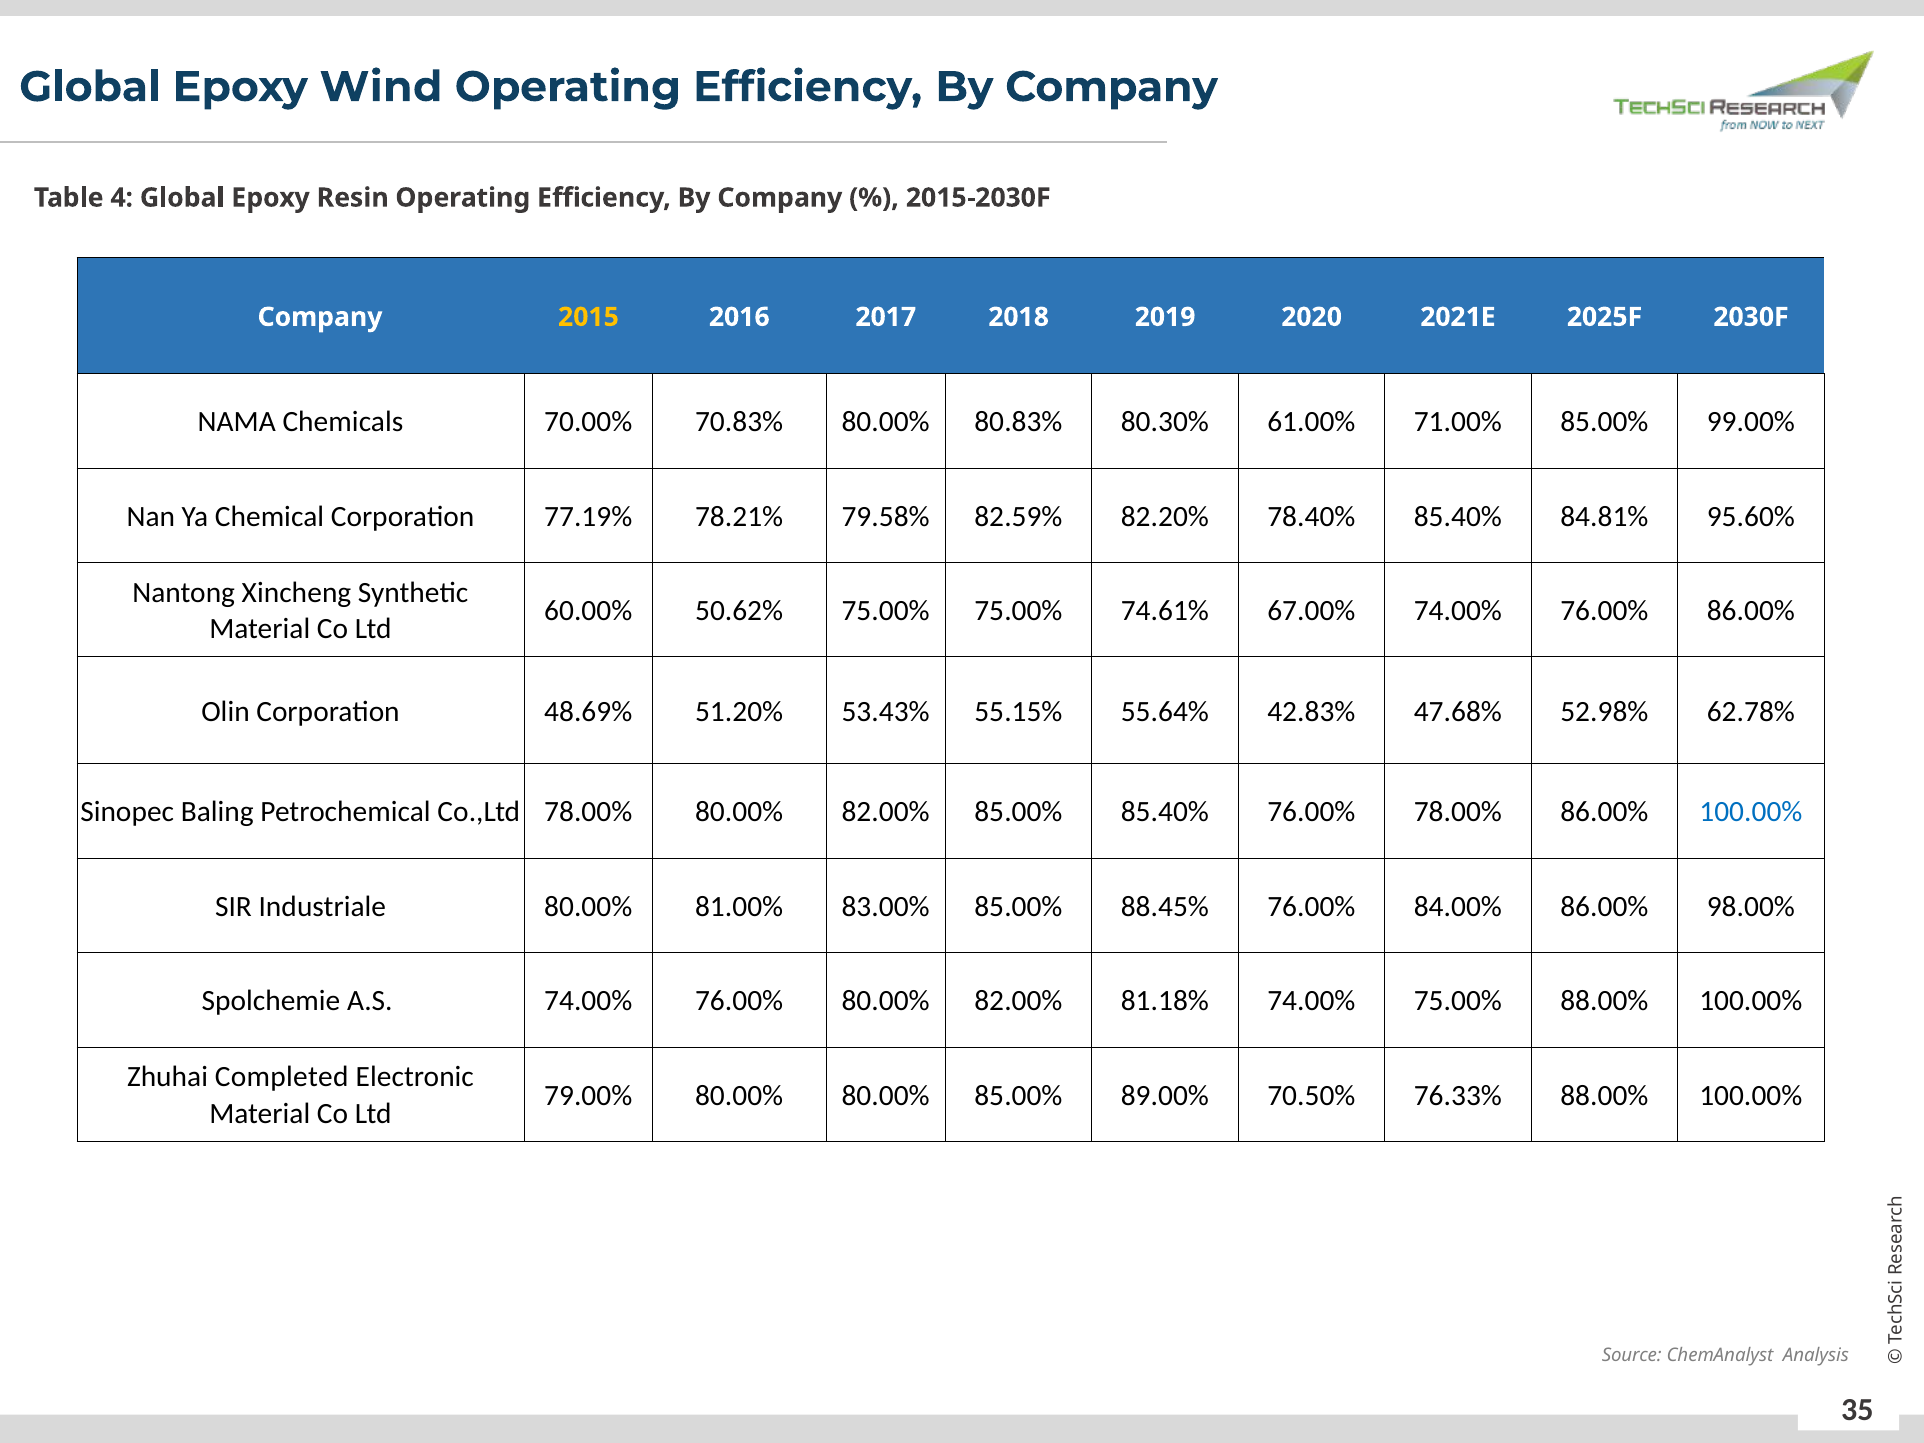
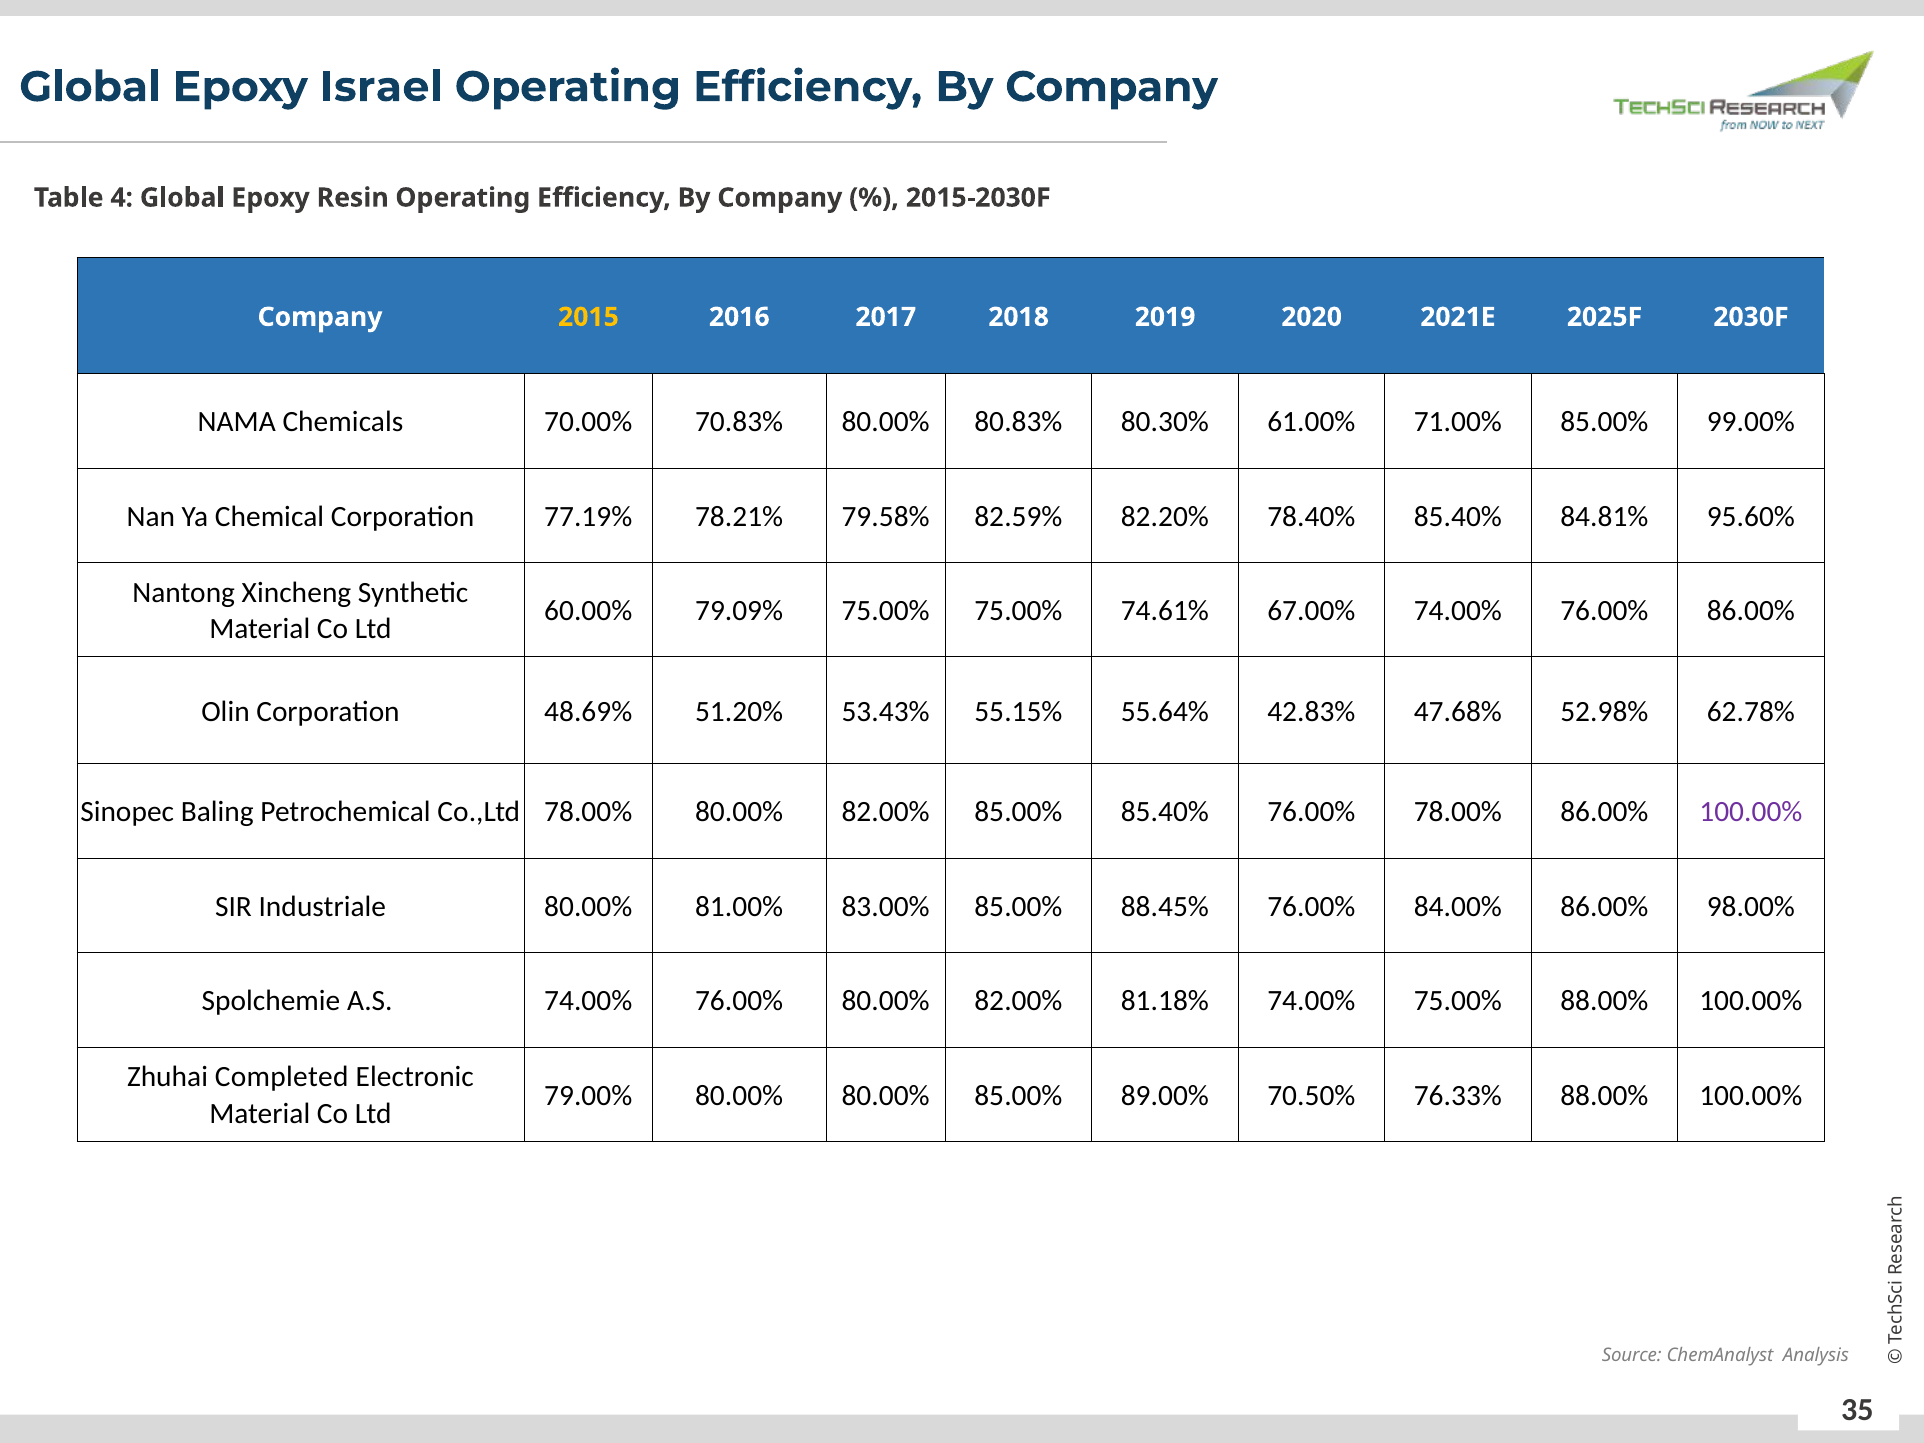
Wind: Wind -> Israel
50.62%: 50.62% -> 79.09%
100.00% at (1751, 812) colour: blue -> purple
